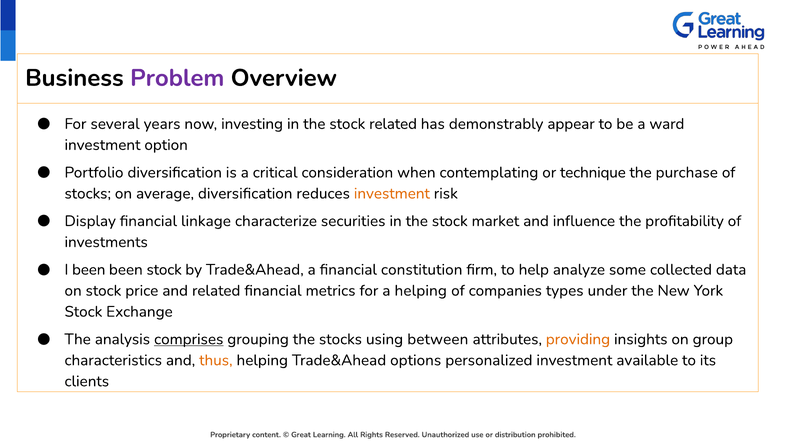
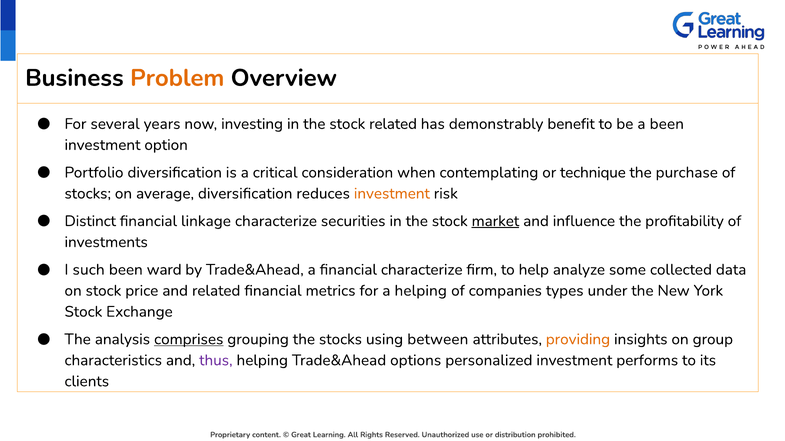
Problem colour: purple -> orange
appear: appear -> benefit
a ward: ward -> been
Display: Display -> Distinct
market underline: none -> present
I been: been -> such
been stock: stock -> ward
financial constitution: constitution -> characterize
thus colour: orange -> purple
available: available -> performs
